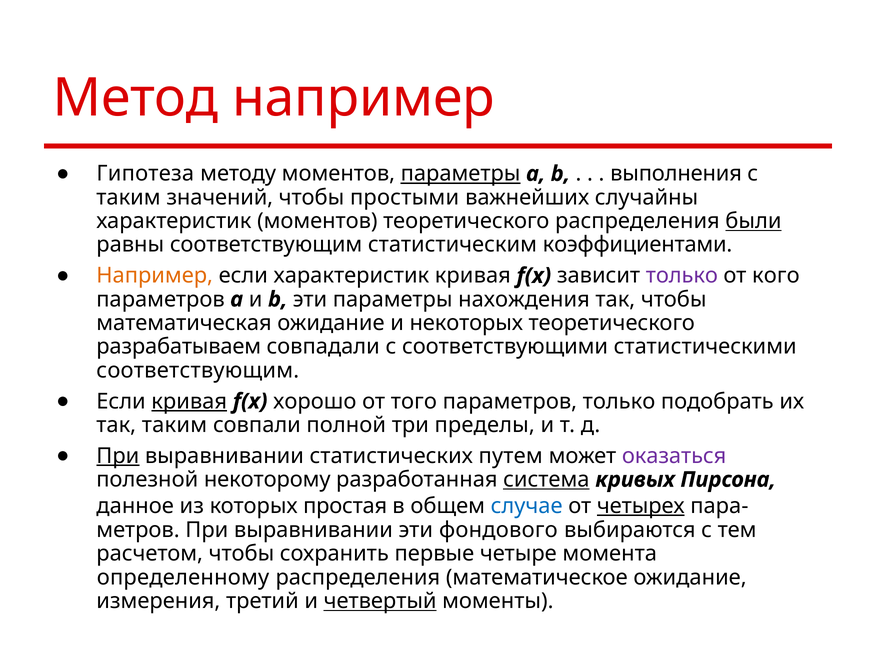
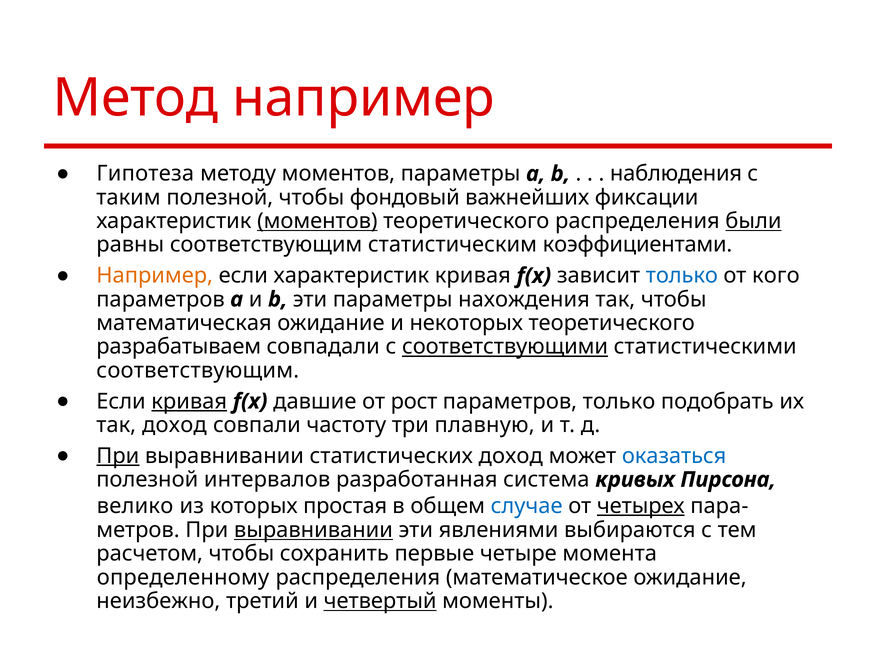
параметры at (461, 174) underline: present -> none
выполнения: выполнения -> наблюдения
таким значений: значений -> полезной
простыми: простыми -> фондовый
случайны: случайны -> фиксации
моментов at (317, 221) underline: none -> present
только at (682, 276) colour: purple -> blue
соответствующими underline: none -> present
хорошо: хорошо -> давшие
того: того -> рост
так таким: таким -> доход
полной: полной -> частоту
пределы: пределы -> плавную
статистических путем: путем -> доход
оказаться colour: purple -> blue
некоторому: некоторому -> интервалов
система underline: present -> none
данное: данное -> велико
выравнивании at (313, 530) underline: none -> present
фондового: фондового -> явлениями
измерения: измерения -> неизбежно
